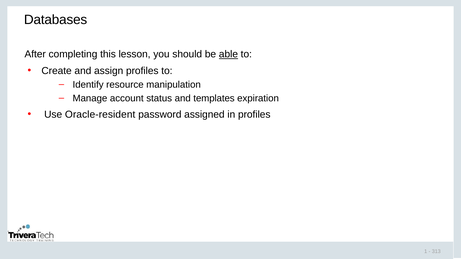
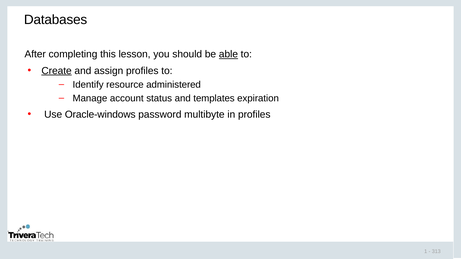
Create underline: none -> present
manipulation: manipulation -> administered
Oracle-resident: Oracle-resident -> Oracle-windows
assigned: assigned -> multibyte
